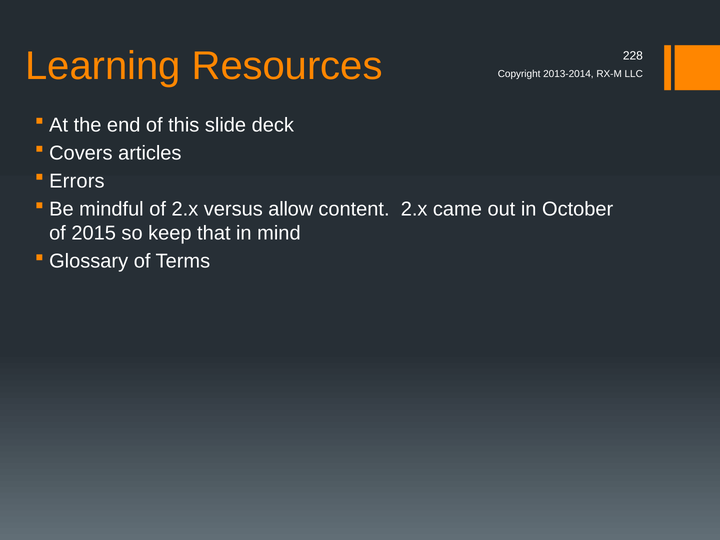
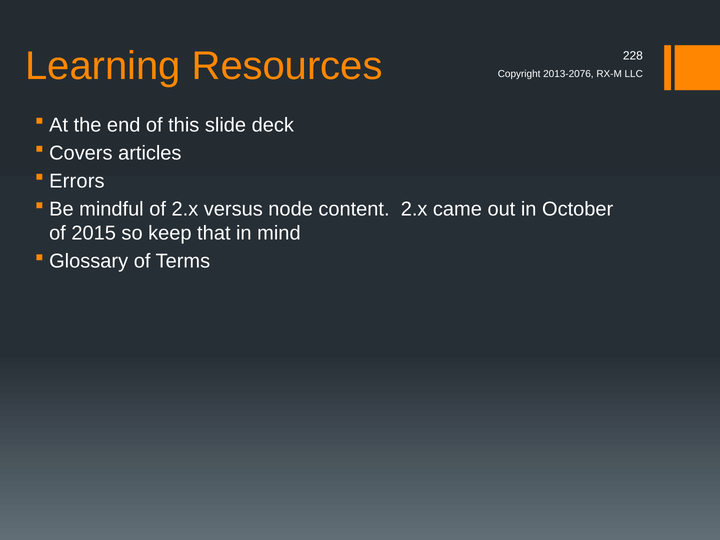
2013-2014: 2013-2014 -> 2013-2076
allow: allow -> node
